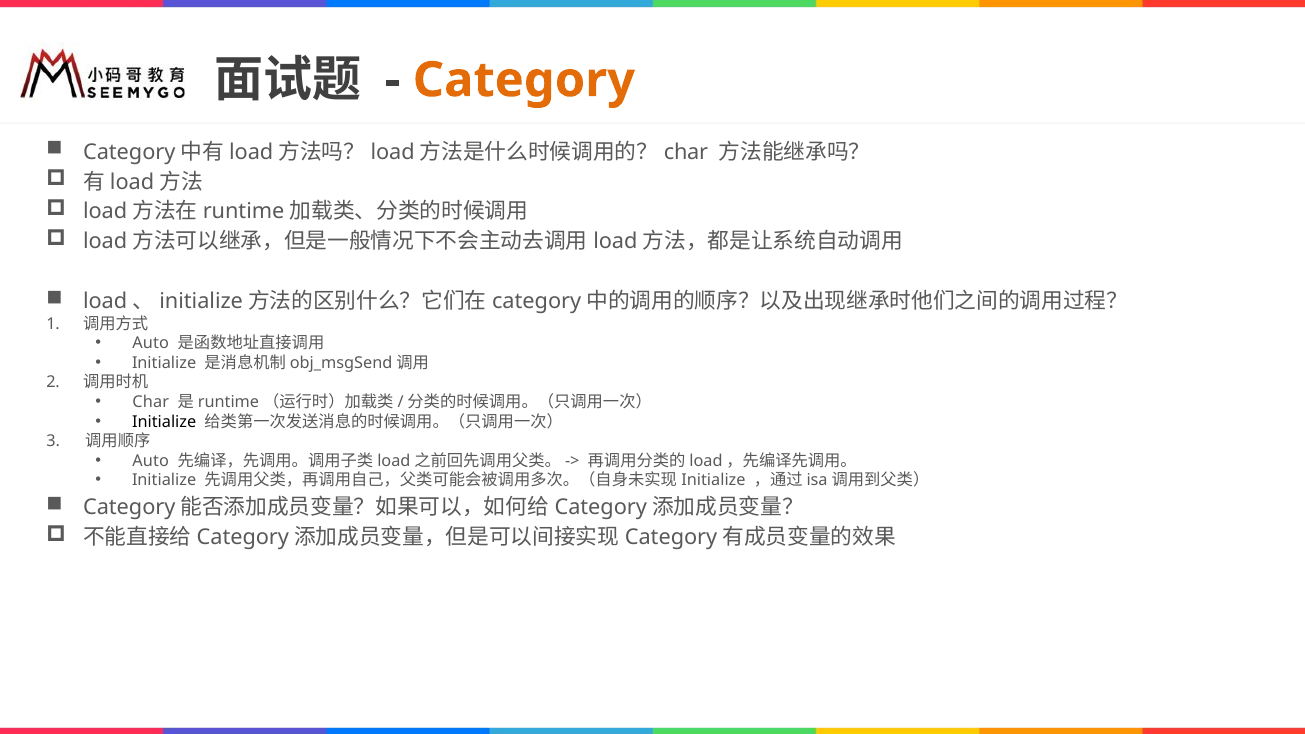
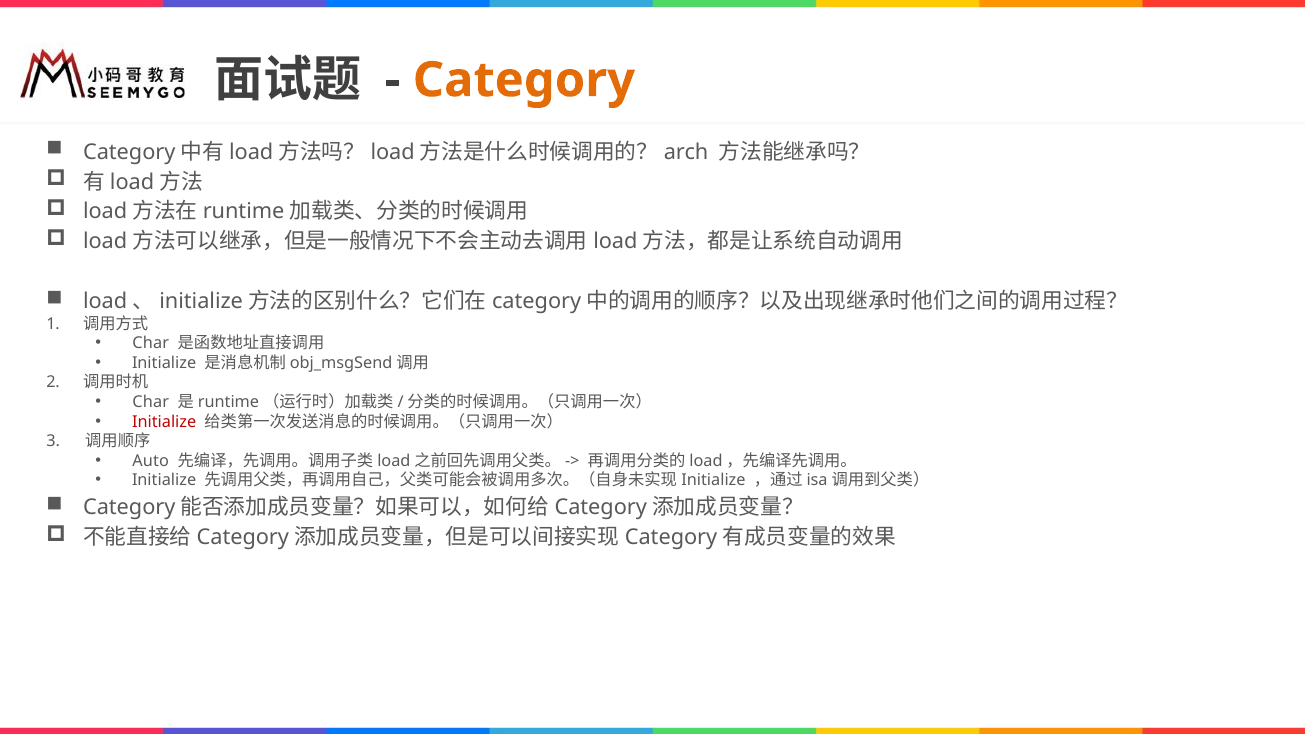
char at (686, 152): char -> arch
Auto at (151, 343): Auto -> Char
Initialize at (164, 422) colour: black -> red
